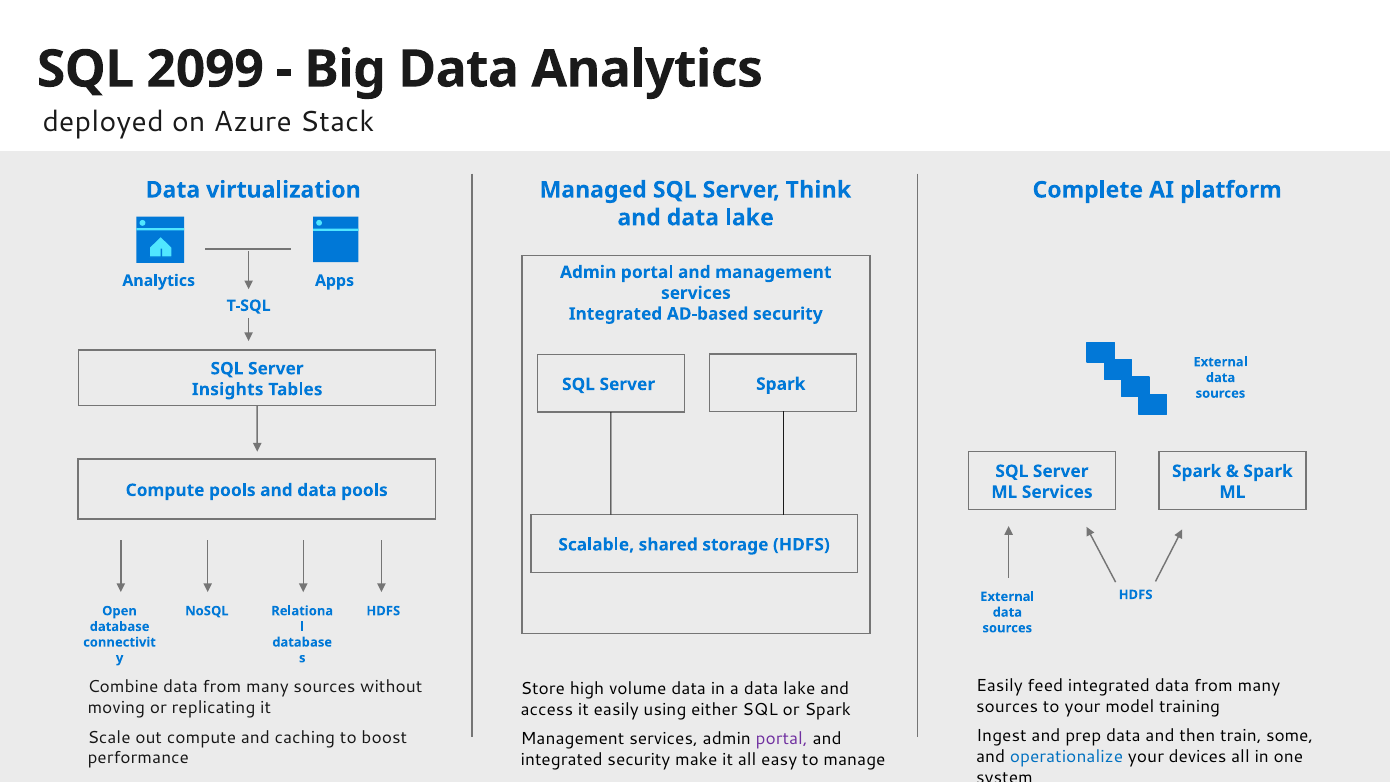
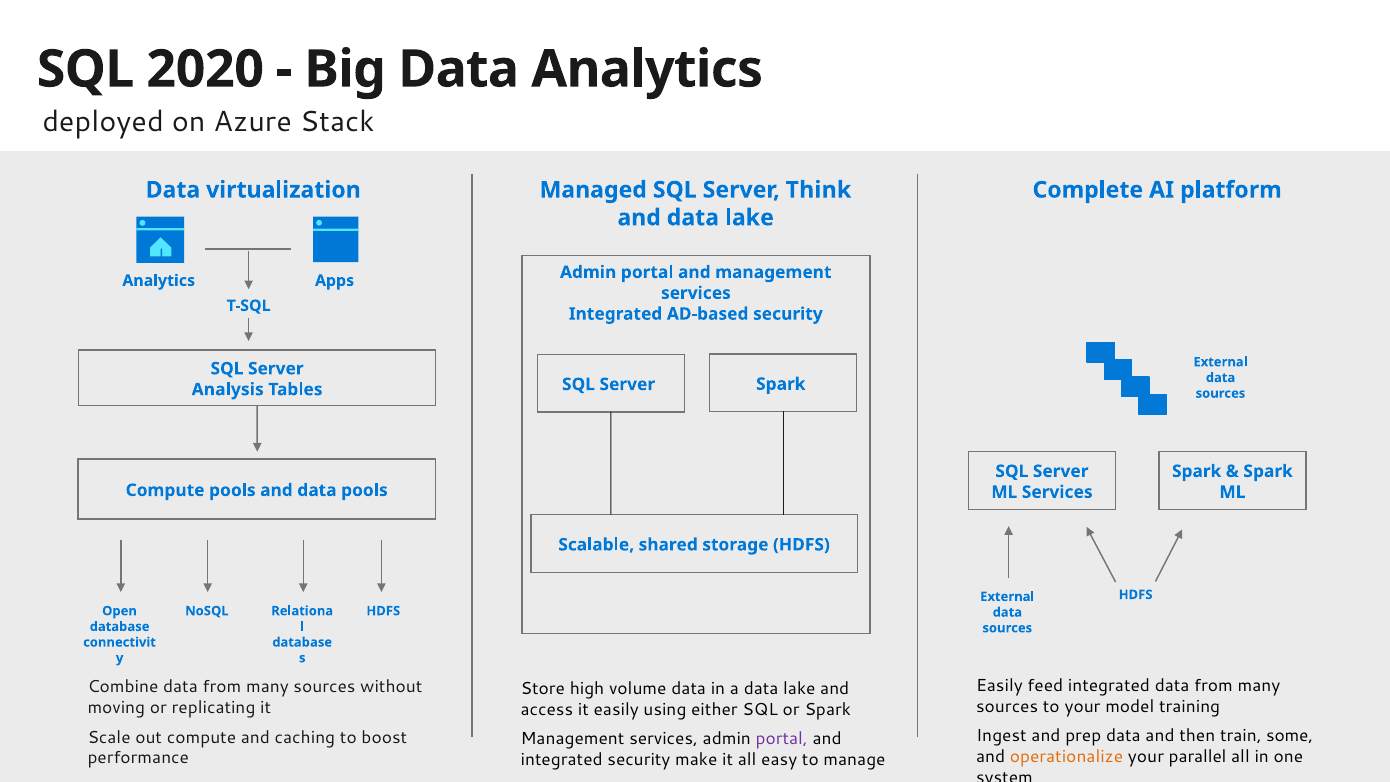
2099: 2099 -> 2020
Insights: Insights -> Analysis
operationalize colour: blue -> orange
devices: devices -> parallel
